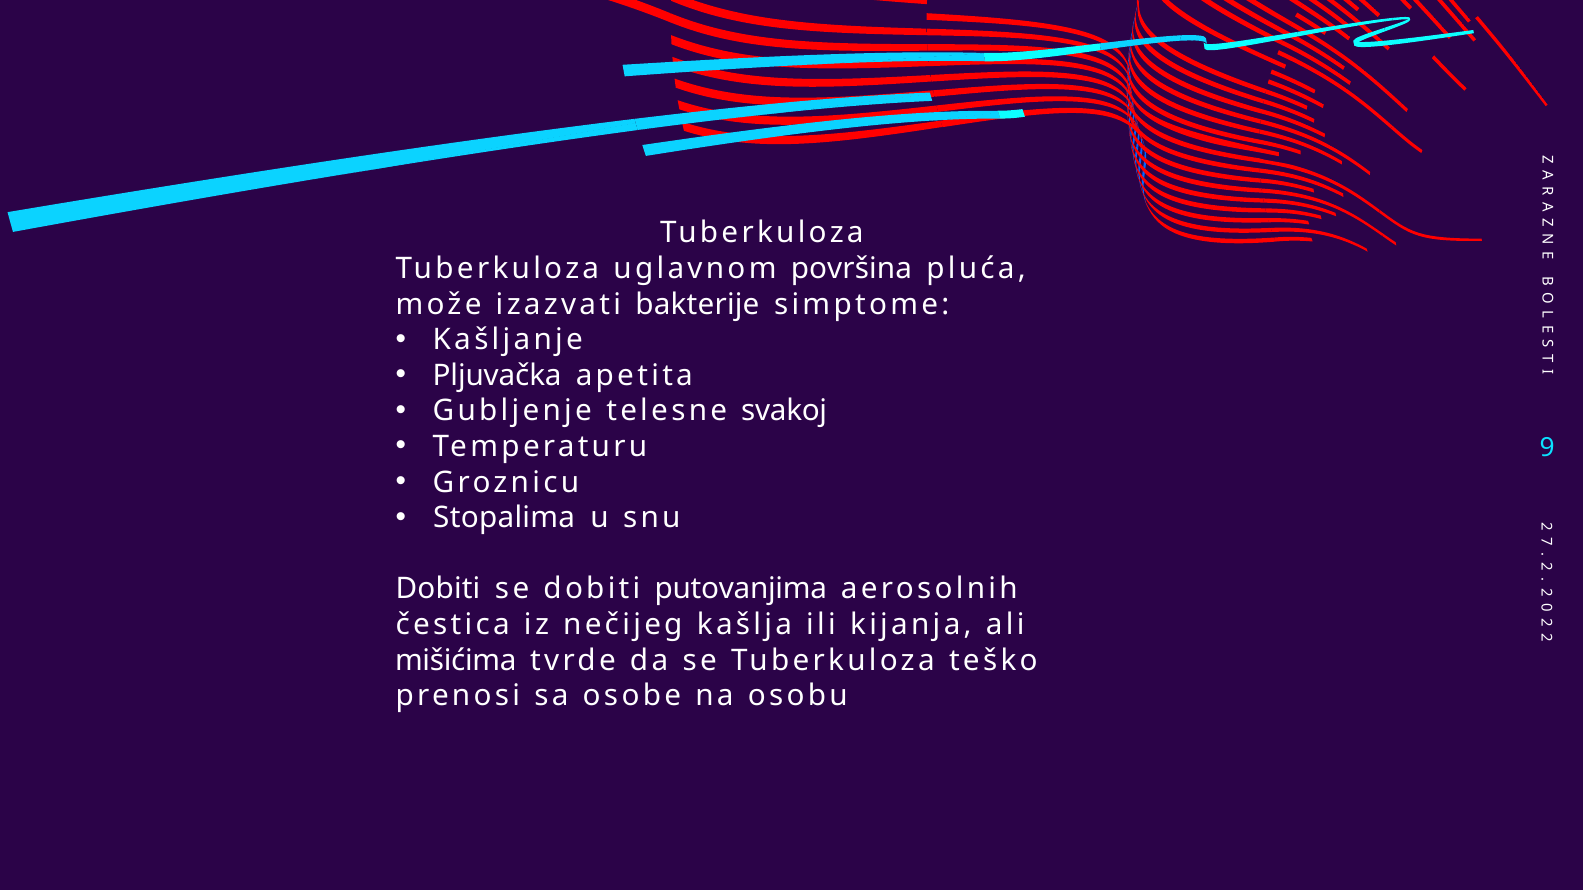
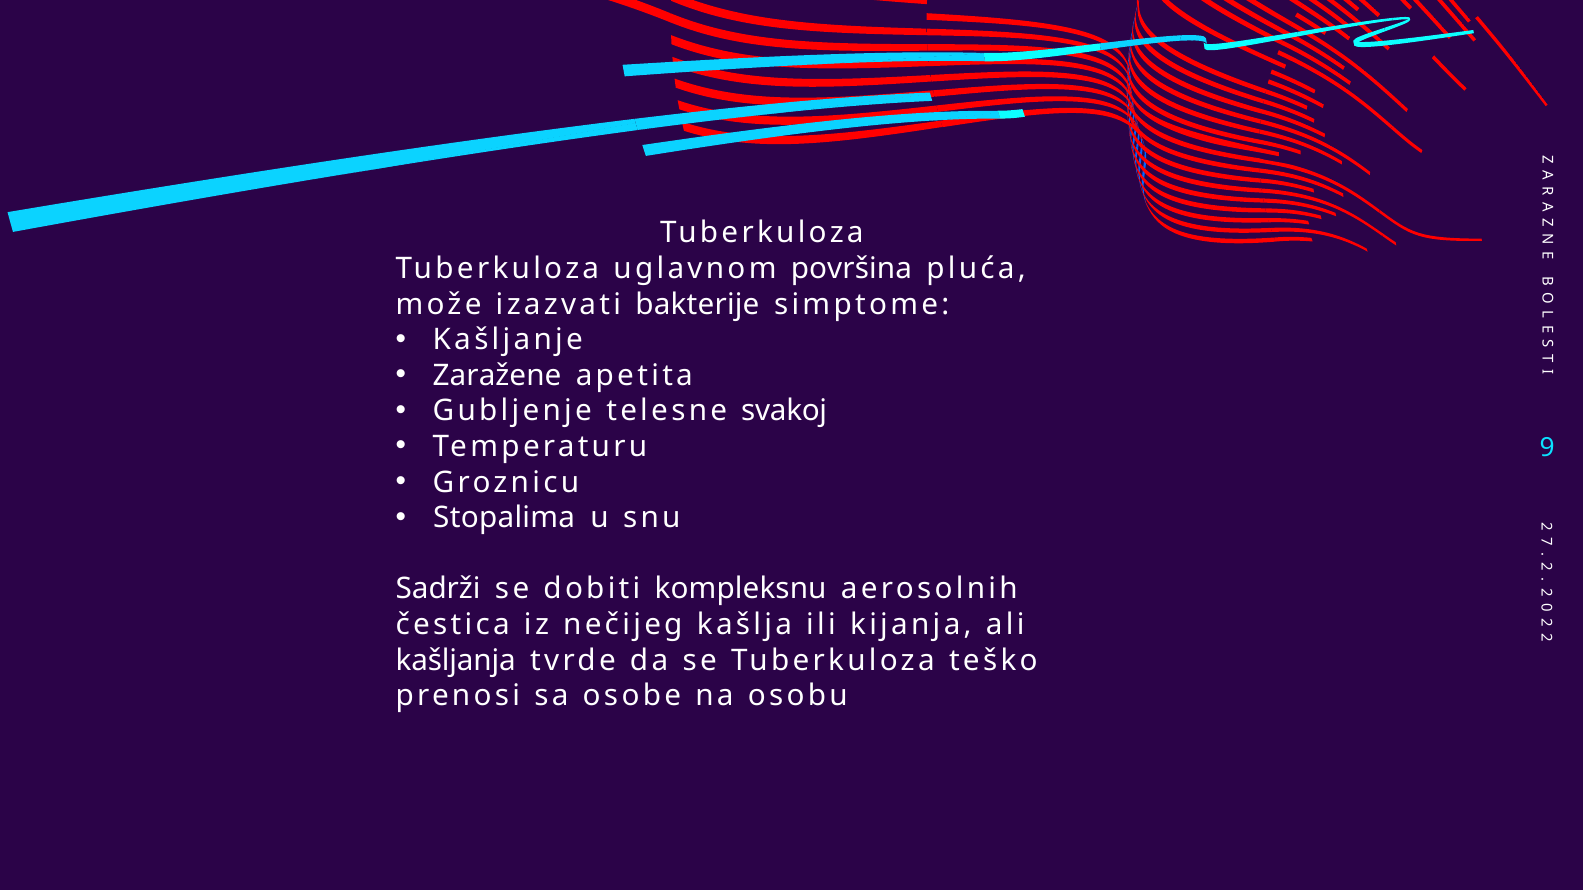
Pljuvačka: Pljuvačka -> Zaražene
Dobiti at (438, 589): Dobiti -> Sadrži
putovanjima: putovanjima -> kompleksnu
mišićima: mišićima -> kašljanja
